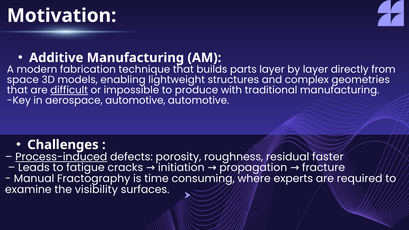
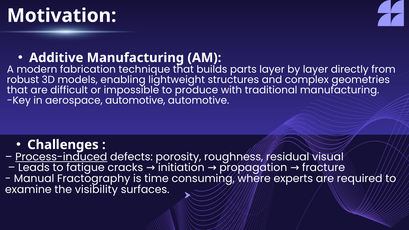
space: space -> robust
difficult underline: present -> none
faster: faster -> visual
